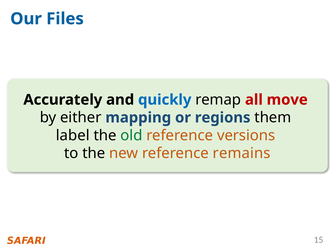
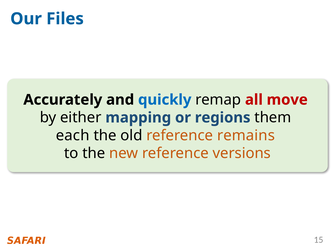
label: label -> each
old colour: green -> black
versions: versions -> remains
remains: remains -> versions
